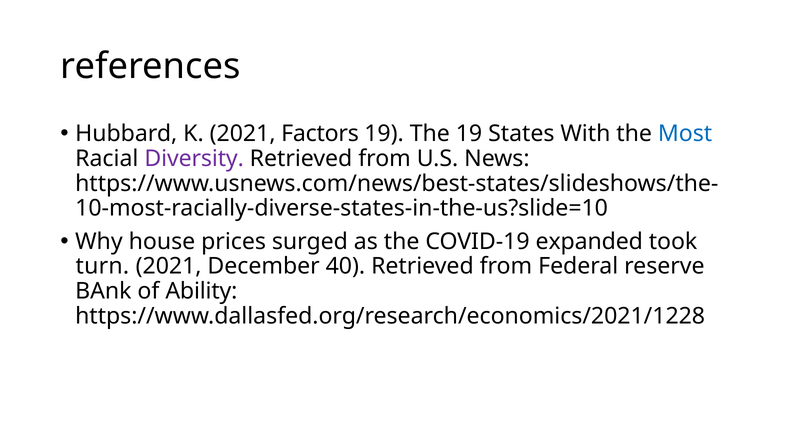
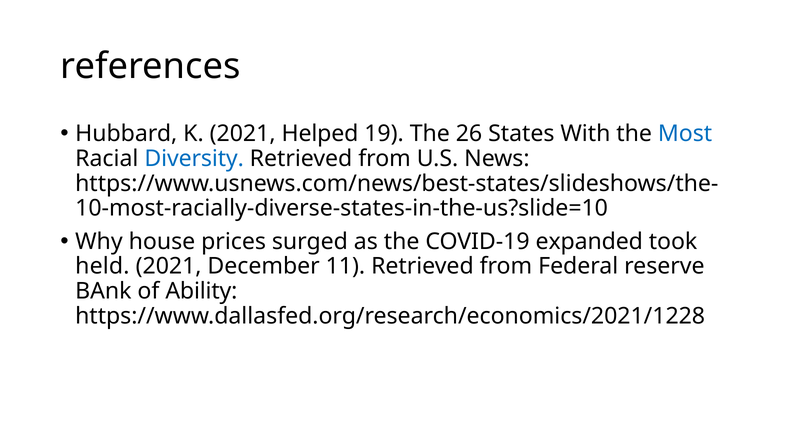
Factors: Factors -> Helped
The 19: 19 -> 26
Diversity colour: purple -> blue
turn: turn -> held
40: 40 -> 11
